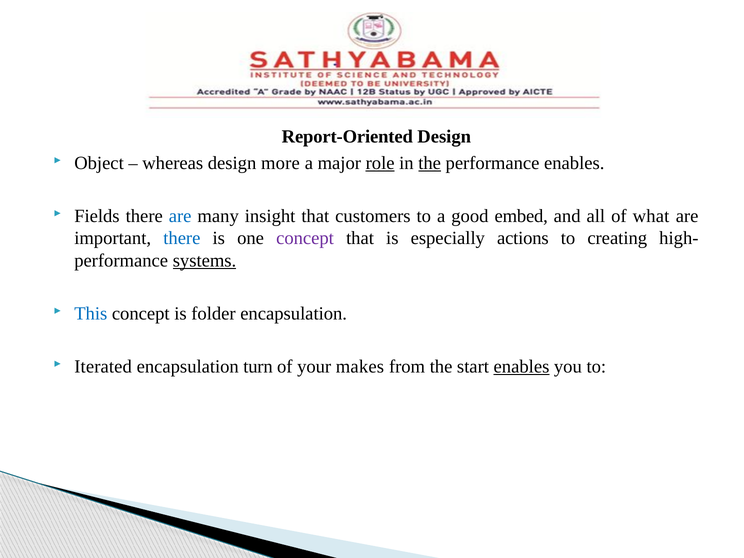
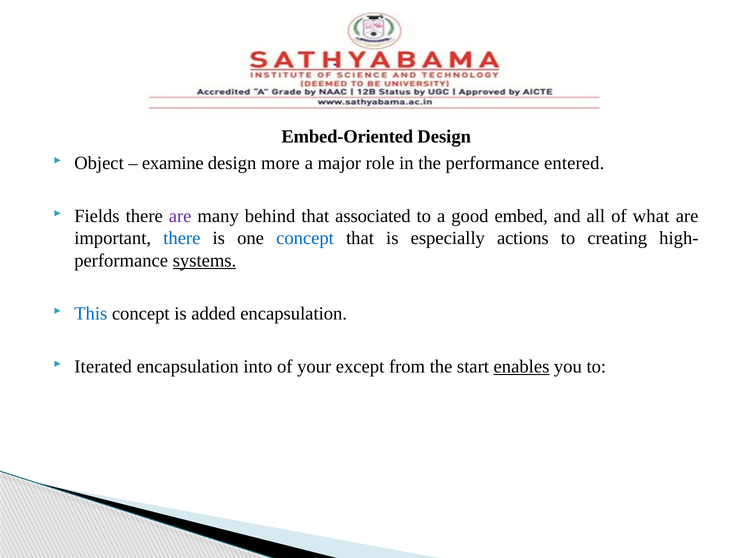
Report-Oriented: Report-Oriented -> Embed-Oriented
whereas: whereas -> examine
role underline: present -> none
the at (430, 163) underline: present -> none
performance enables: enables -> entered
are at (180, 216) colour: blue -> purple
insight: insight -> behind
customers: customers -> associated
concept at (305, 238) colour: purple -> blue
folder: folder -> added
turn: turn -> into
makes: makes -> except
